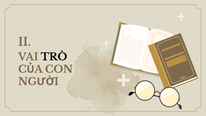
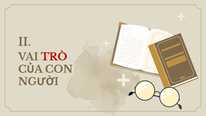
TRÒ colour: black -> red
